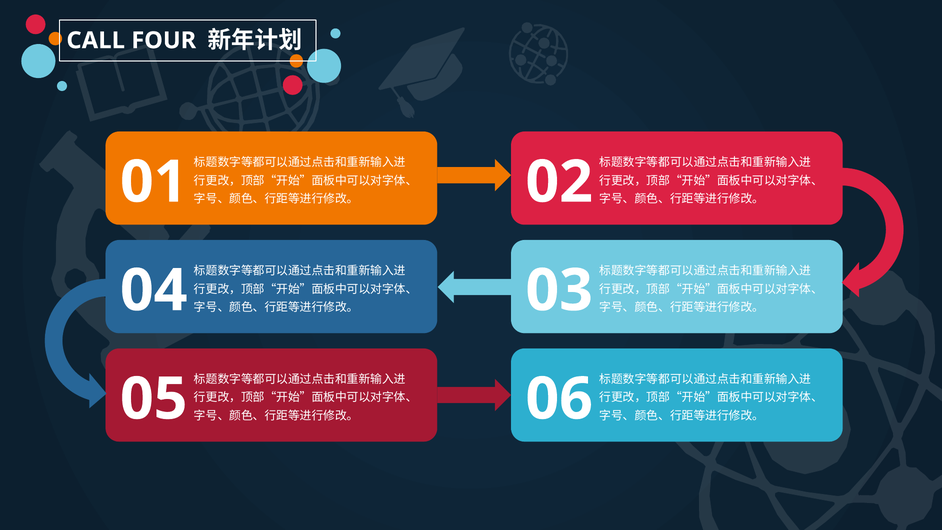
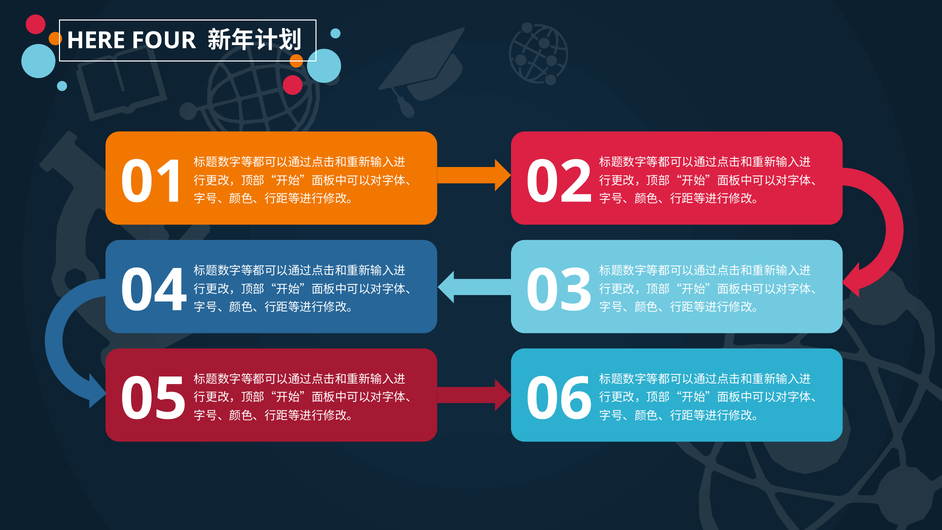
CALL: CALL -> HERE
